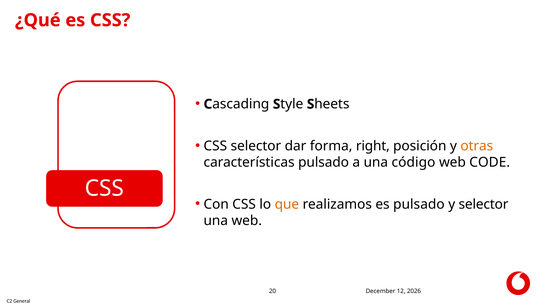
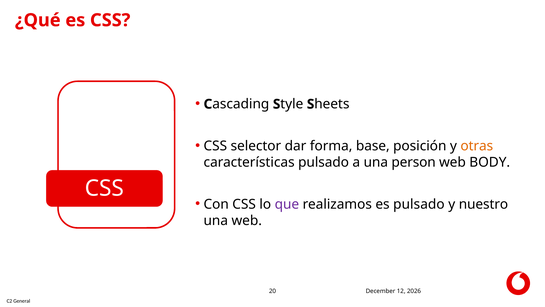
right: right -> base
código: código -> person
CODE: CODE -> BODY
que colour: orange -> purple
y selector: selector -> nuestro
